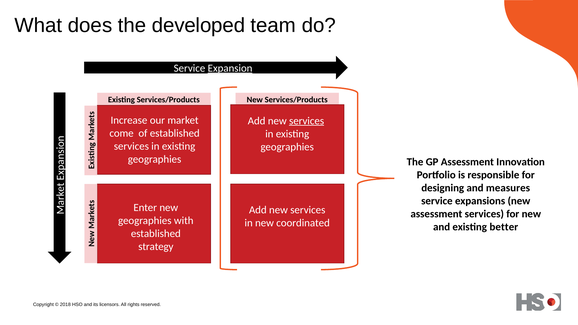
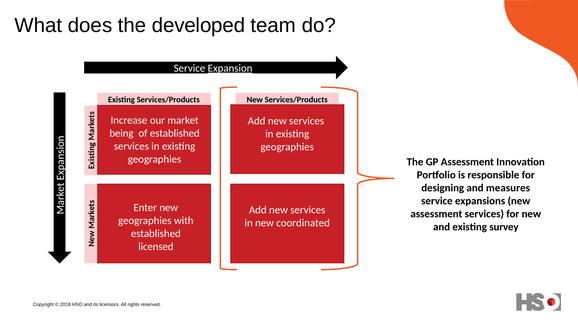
services at (307, 121) underline: present -> none
come: come -> being
better: better -> survey
strategy: strategy -> licensed
